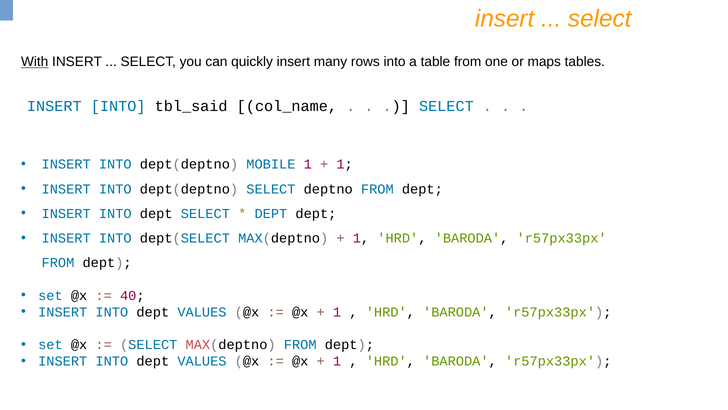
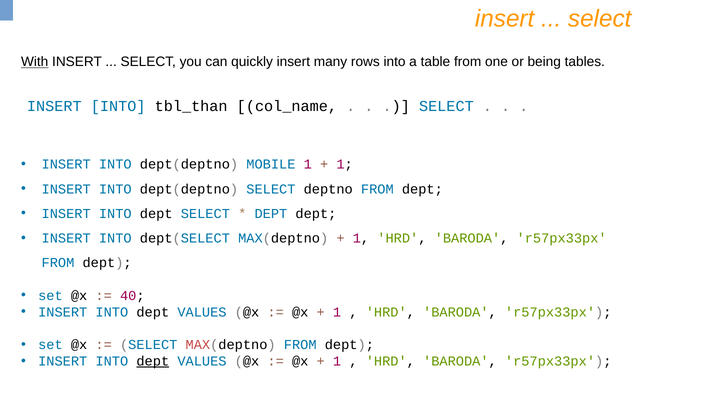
maps: maps -> being
tbl_said: tbl_said -> tbl_than
dept at (153, 361) underline: none -> present
